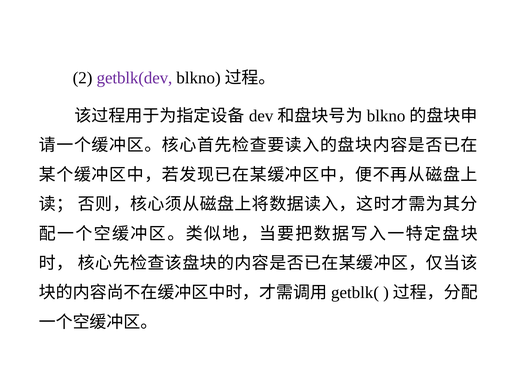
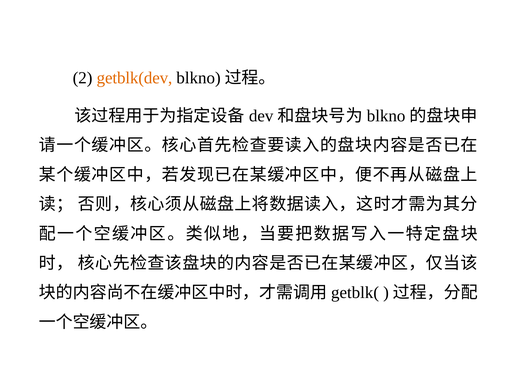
getblk(dev colour: purple -> orange
